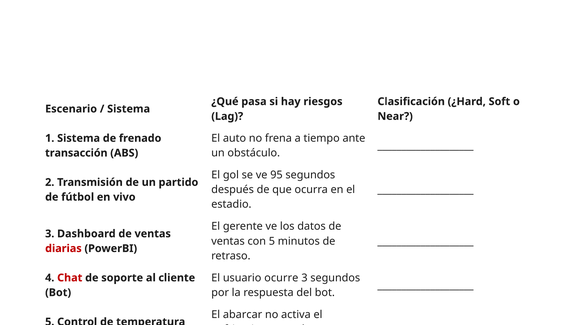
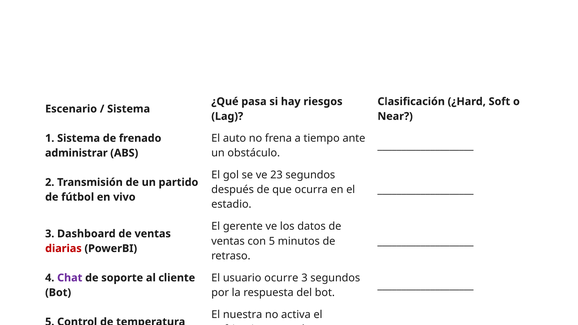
transacción: transacción -> administrar
95: 95 -> 23
Chat colour: red -> purple
abarcar: abarcar -> nuestra
